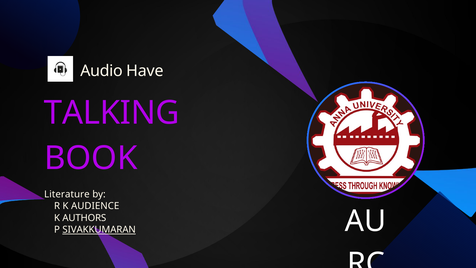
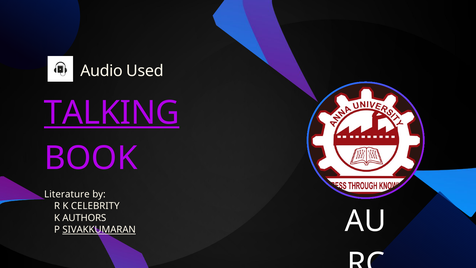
Have: Have -> Used
TALKING underline: none -> present
AUDIENCE: AUDIENCE -> CELEBRITY
